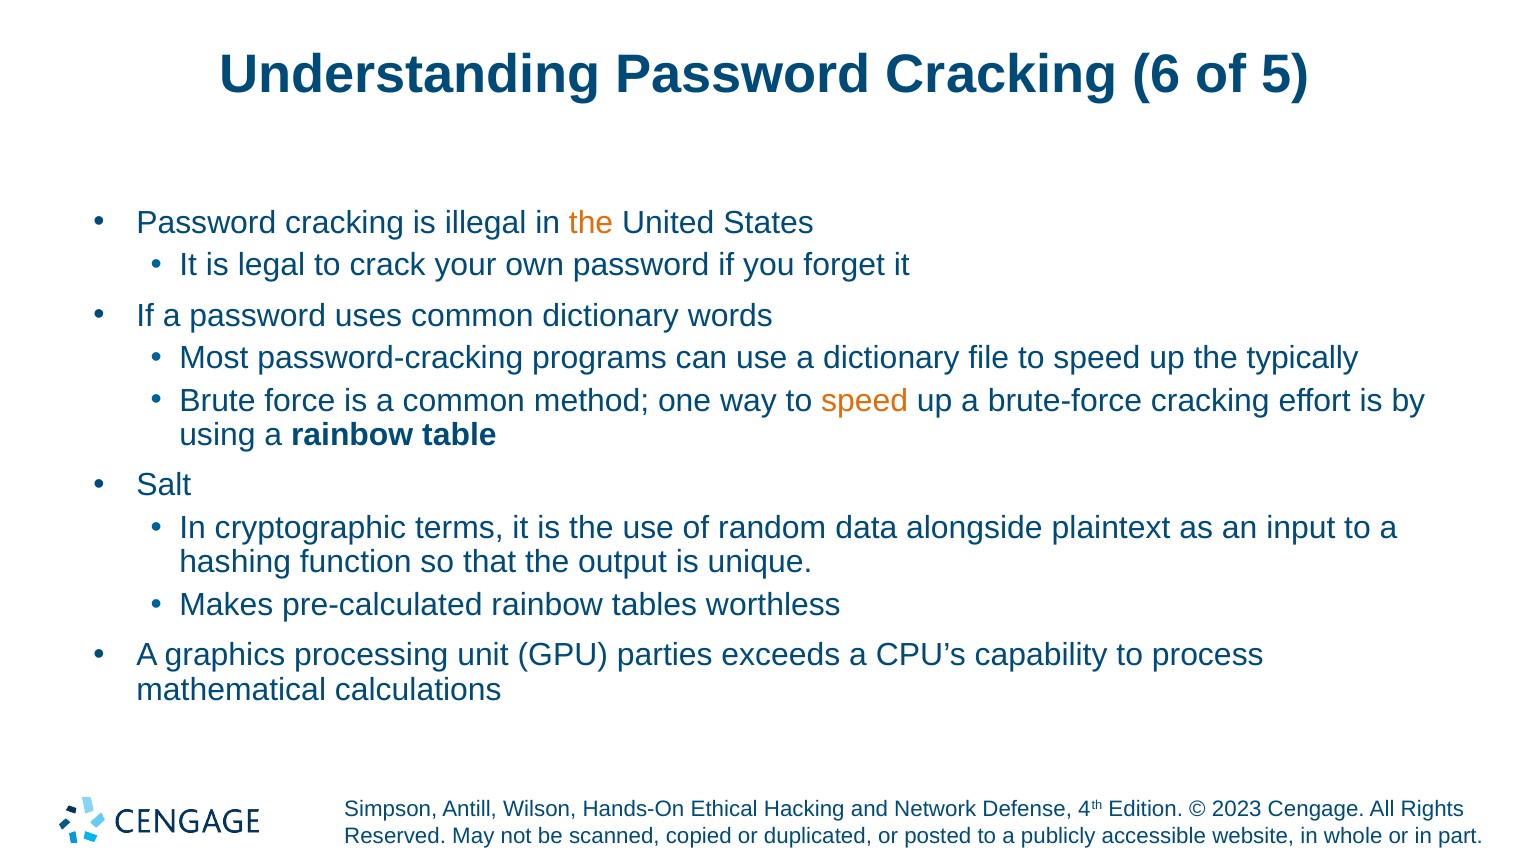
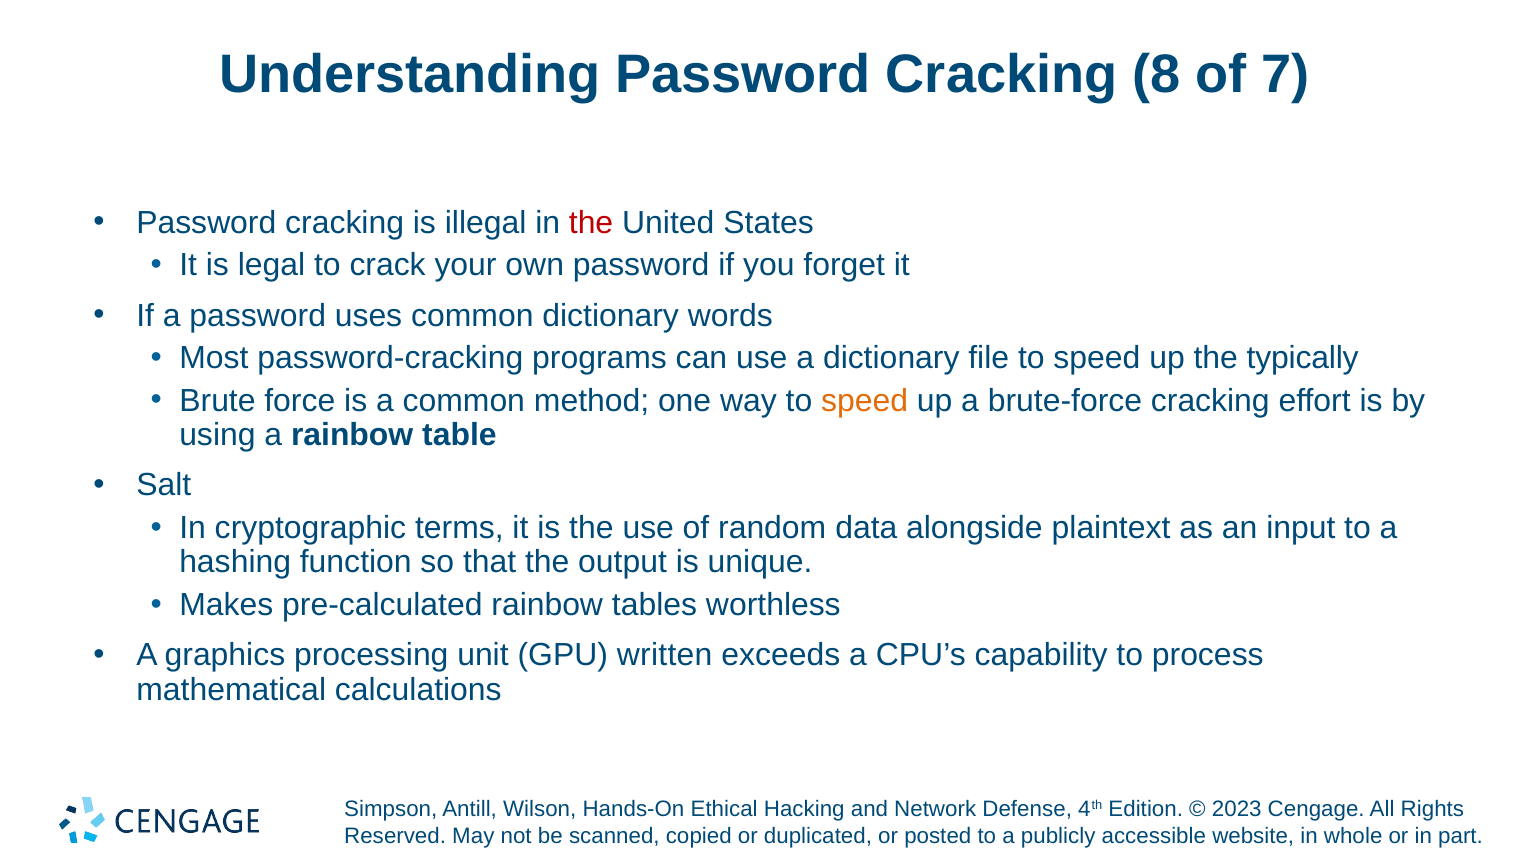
6: 6 -> 8
5: 5 -> 7
the at (591, 223) colour: orange -> red
parties: parties -> written
